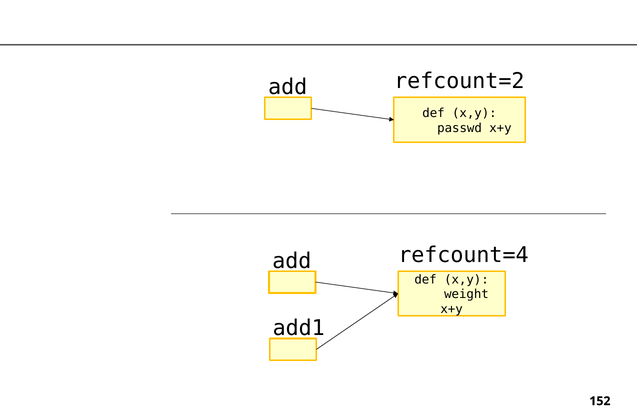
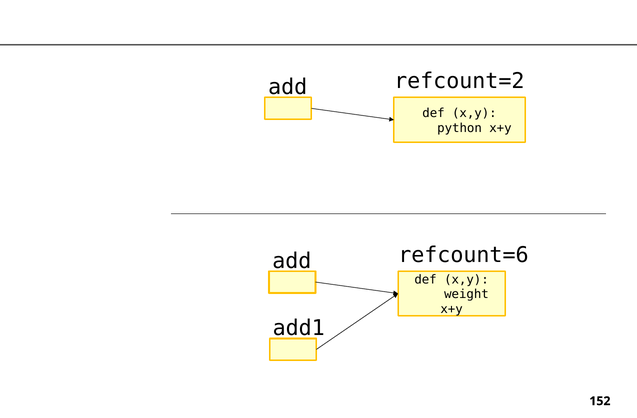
passwd: passwd -> python
refcount=4: refcount=4 -> refcount=6
